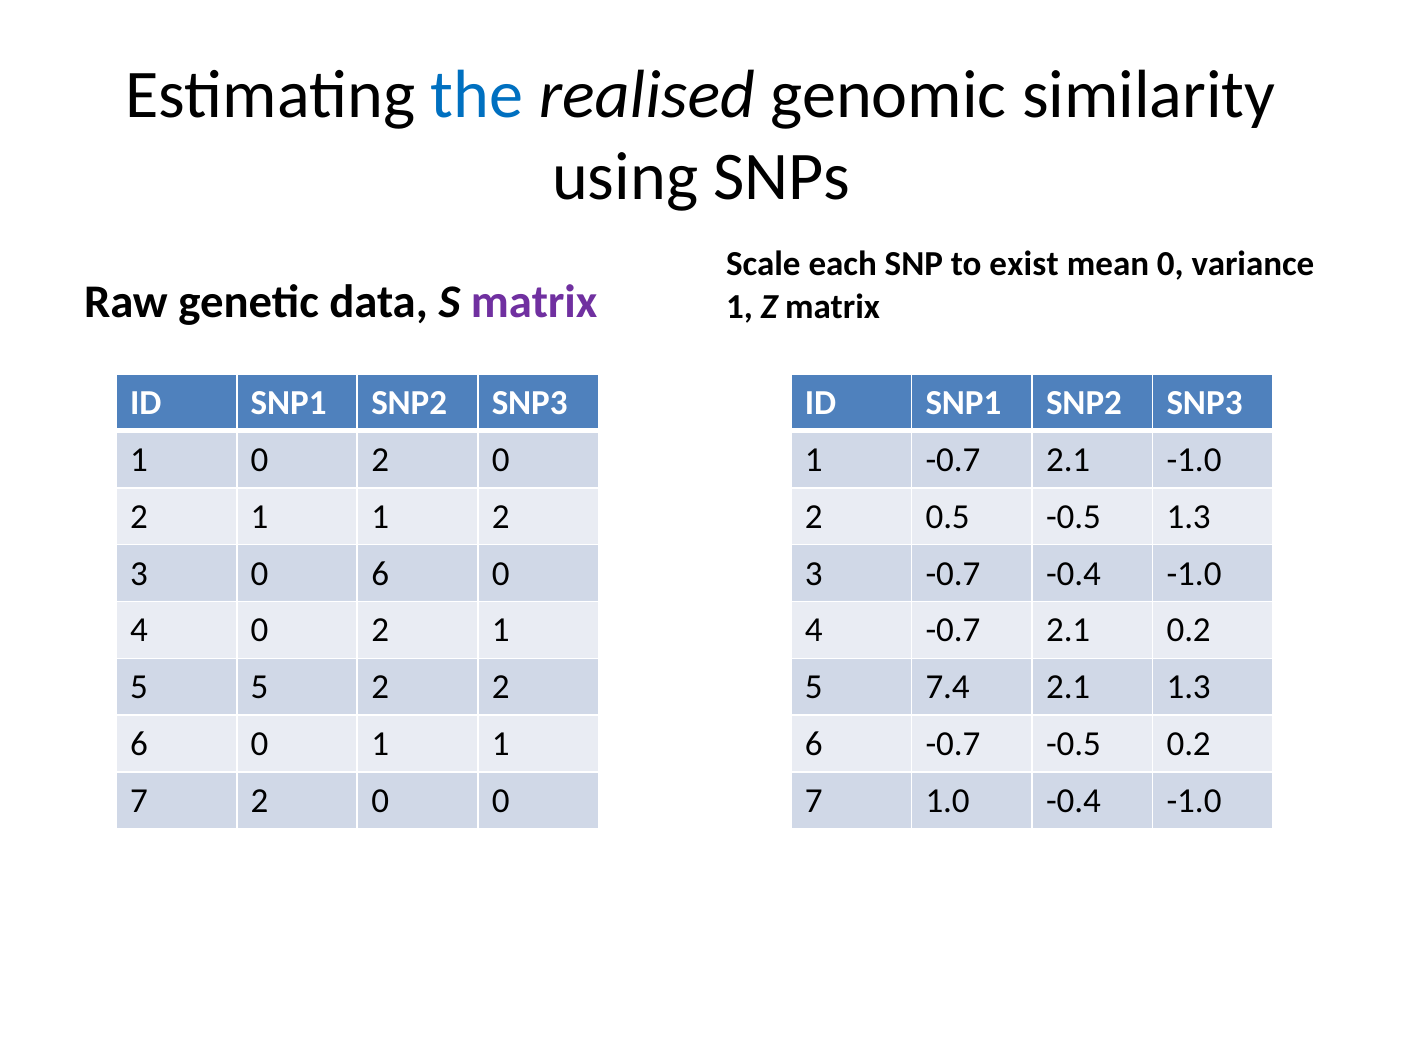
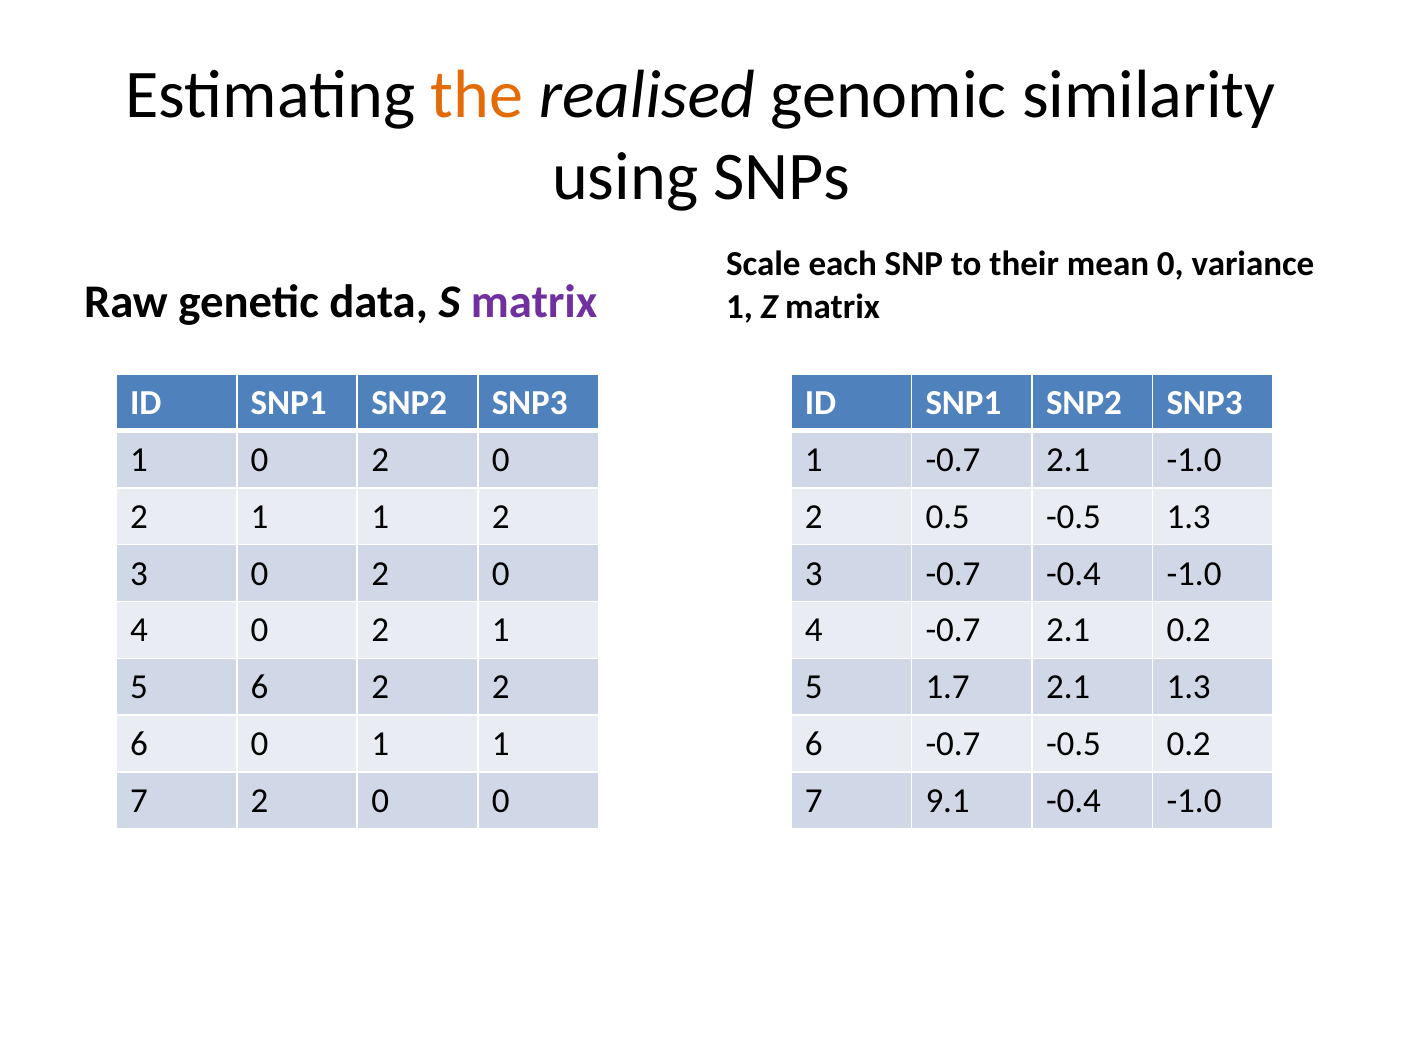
the colour: blue -> orange
exist: exist -> their
3 0 6: 6 -> 2
5 5: 5 -> 6
7.4: 7.4 -> 1.7
1.0: 1.0 -> 9.1
